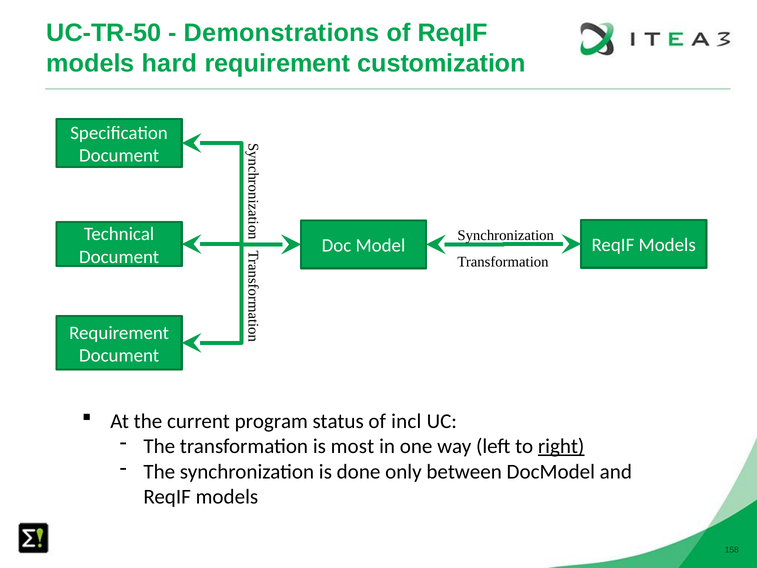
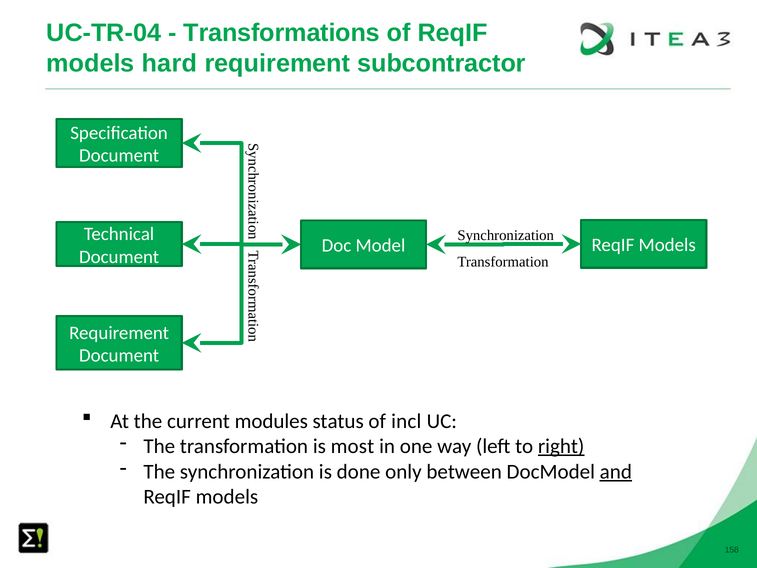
UC-TR-50: UC-TR-50 -> UC-TR-04
Demonstrations: Demonstrations -> Transformations
customization: customization -> subcontractor
program: program -> modules
and underline: none -> present
